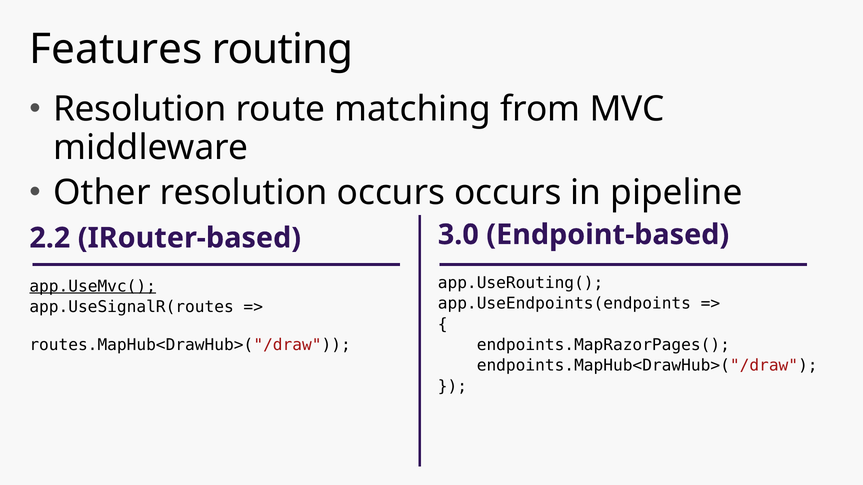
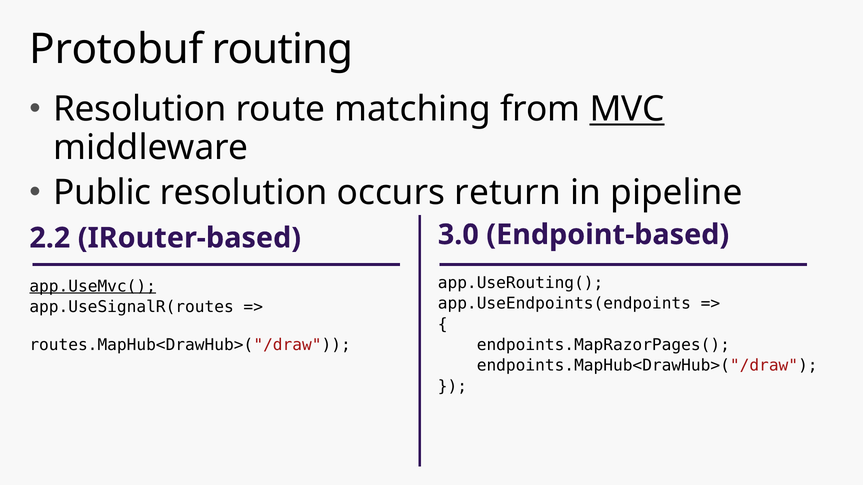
Features: Features -> Protobuf
MVC underline: none -> present
Other: Other -> Public
occurs occurs: occurs -> return
